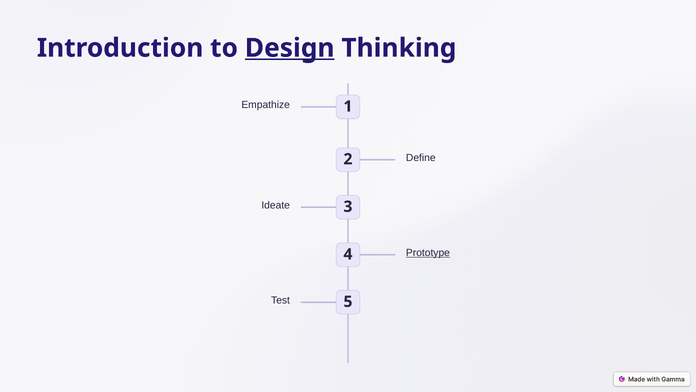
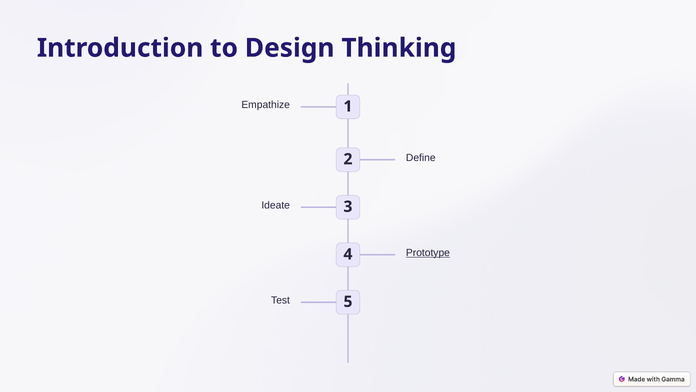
Design underline: present -> none
